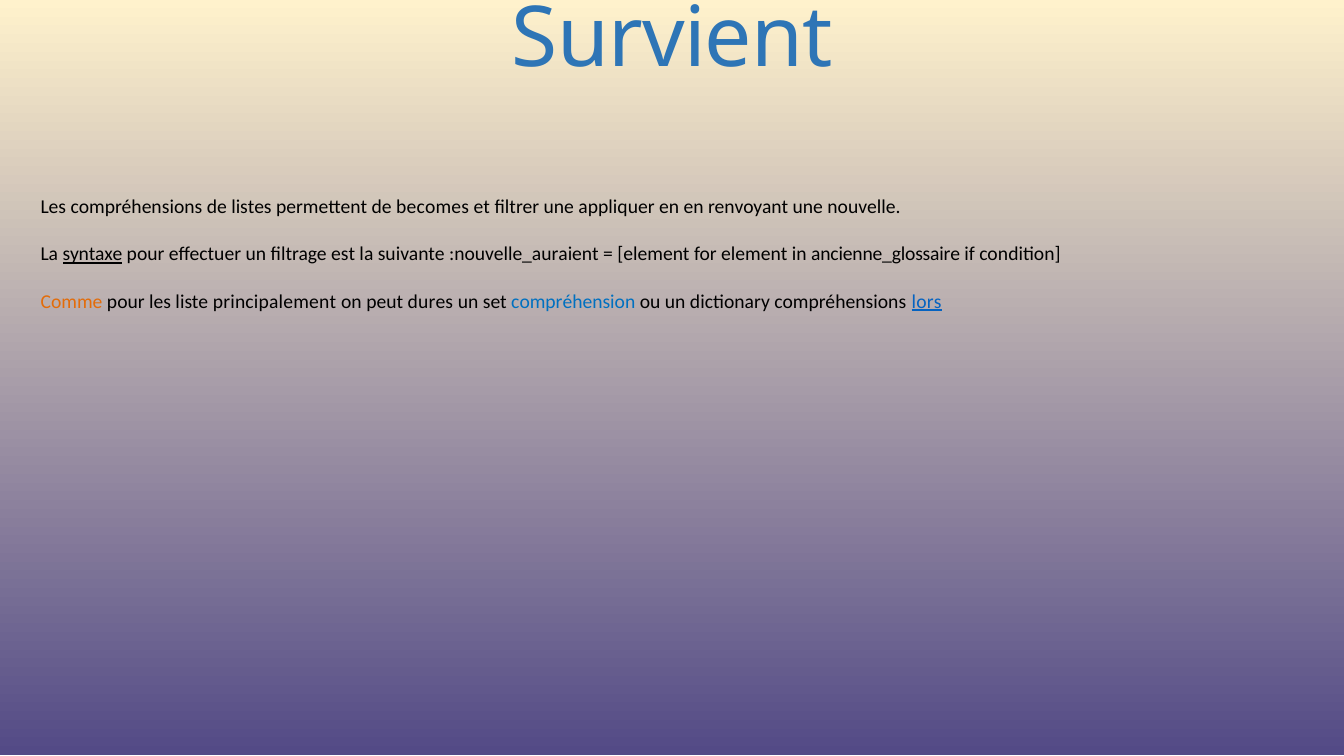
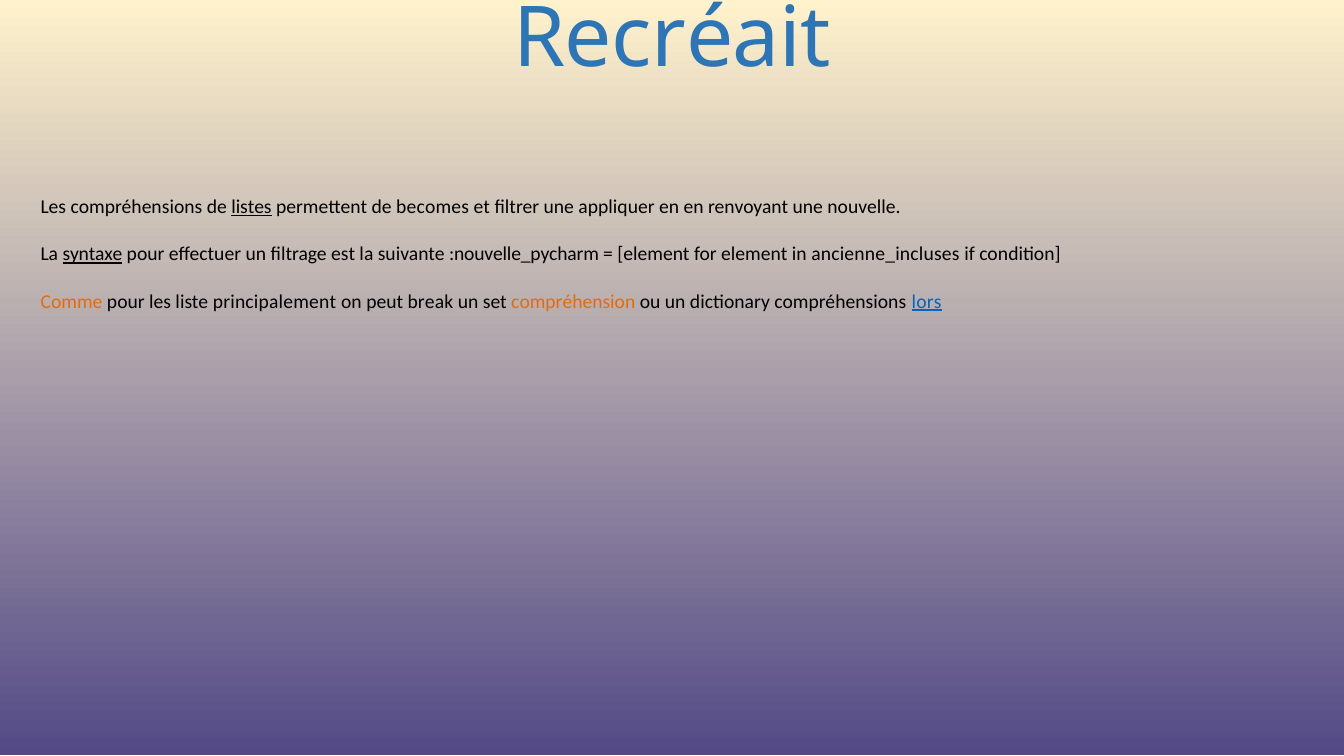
Survient: Survient -> Recréait
listes underline: none -> present
:nouvelle_auraient: :nouvelle_auraient -> :nouvelle_pycharm
ancienne_glossaire: ancienne_glossaire -> ancienne_incluses
dures: dures -> break
compréhension colour: blue -> orange
